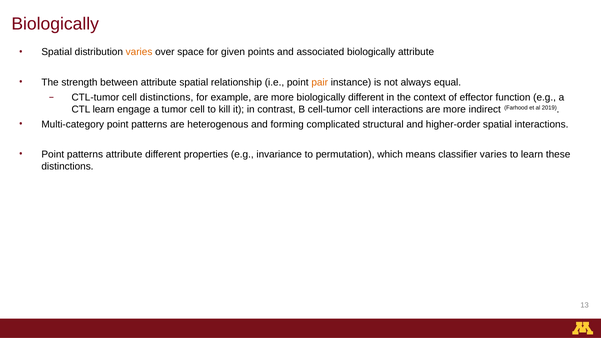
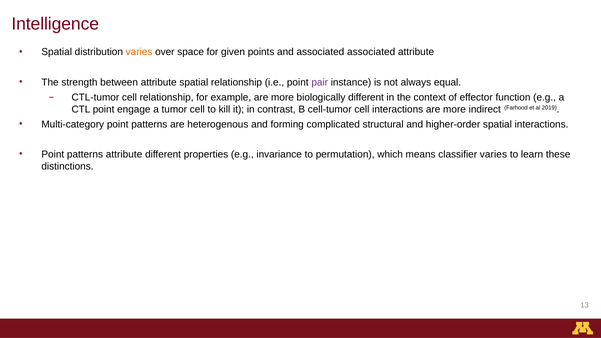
Biologically at (55, 24): Biologically -> Intelligence
associated biologically: biologically -> associated
pair colour: orange -> purple
cell distinctions: distinctions -> relationship
CTL learn: learn -> point
